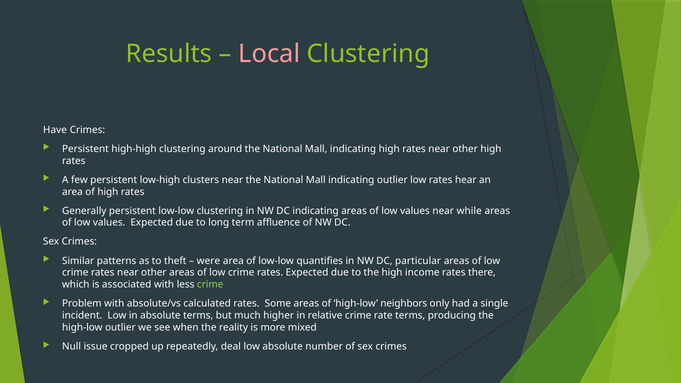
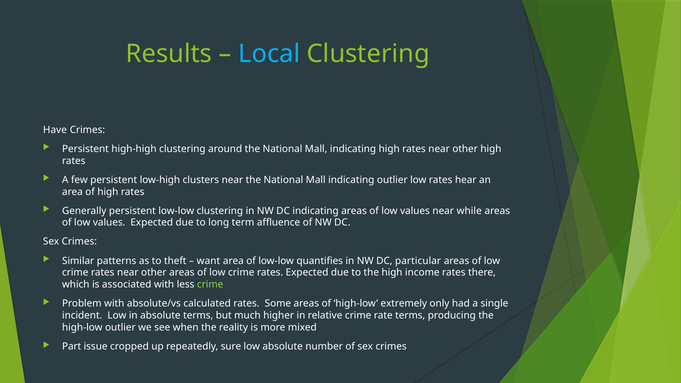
Local colour: pink -> light blue
were: were -> want
neighbors: neighbors -> extremely
Null: Null -> Part
deal: deal -> sure
